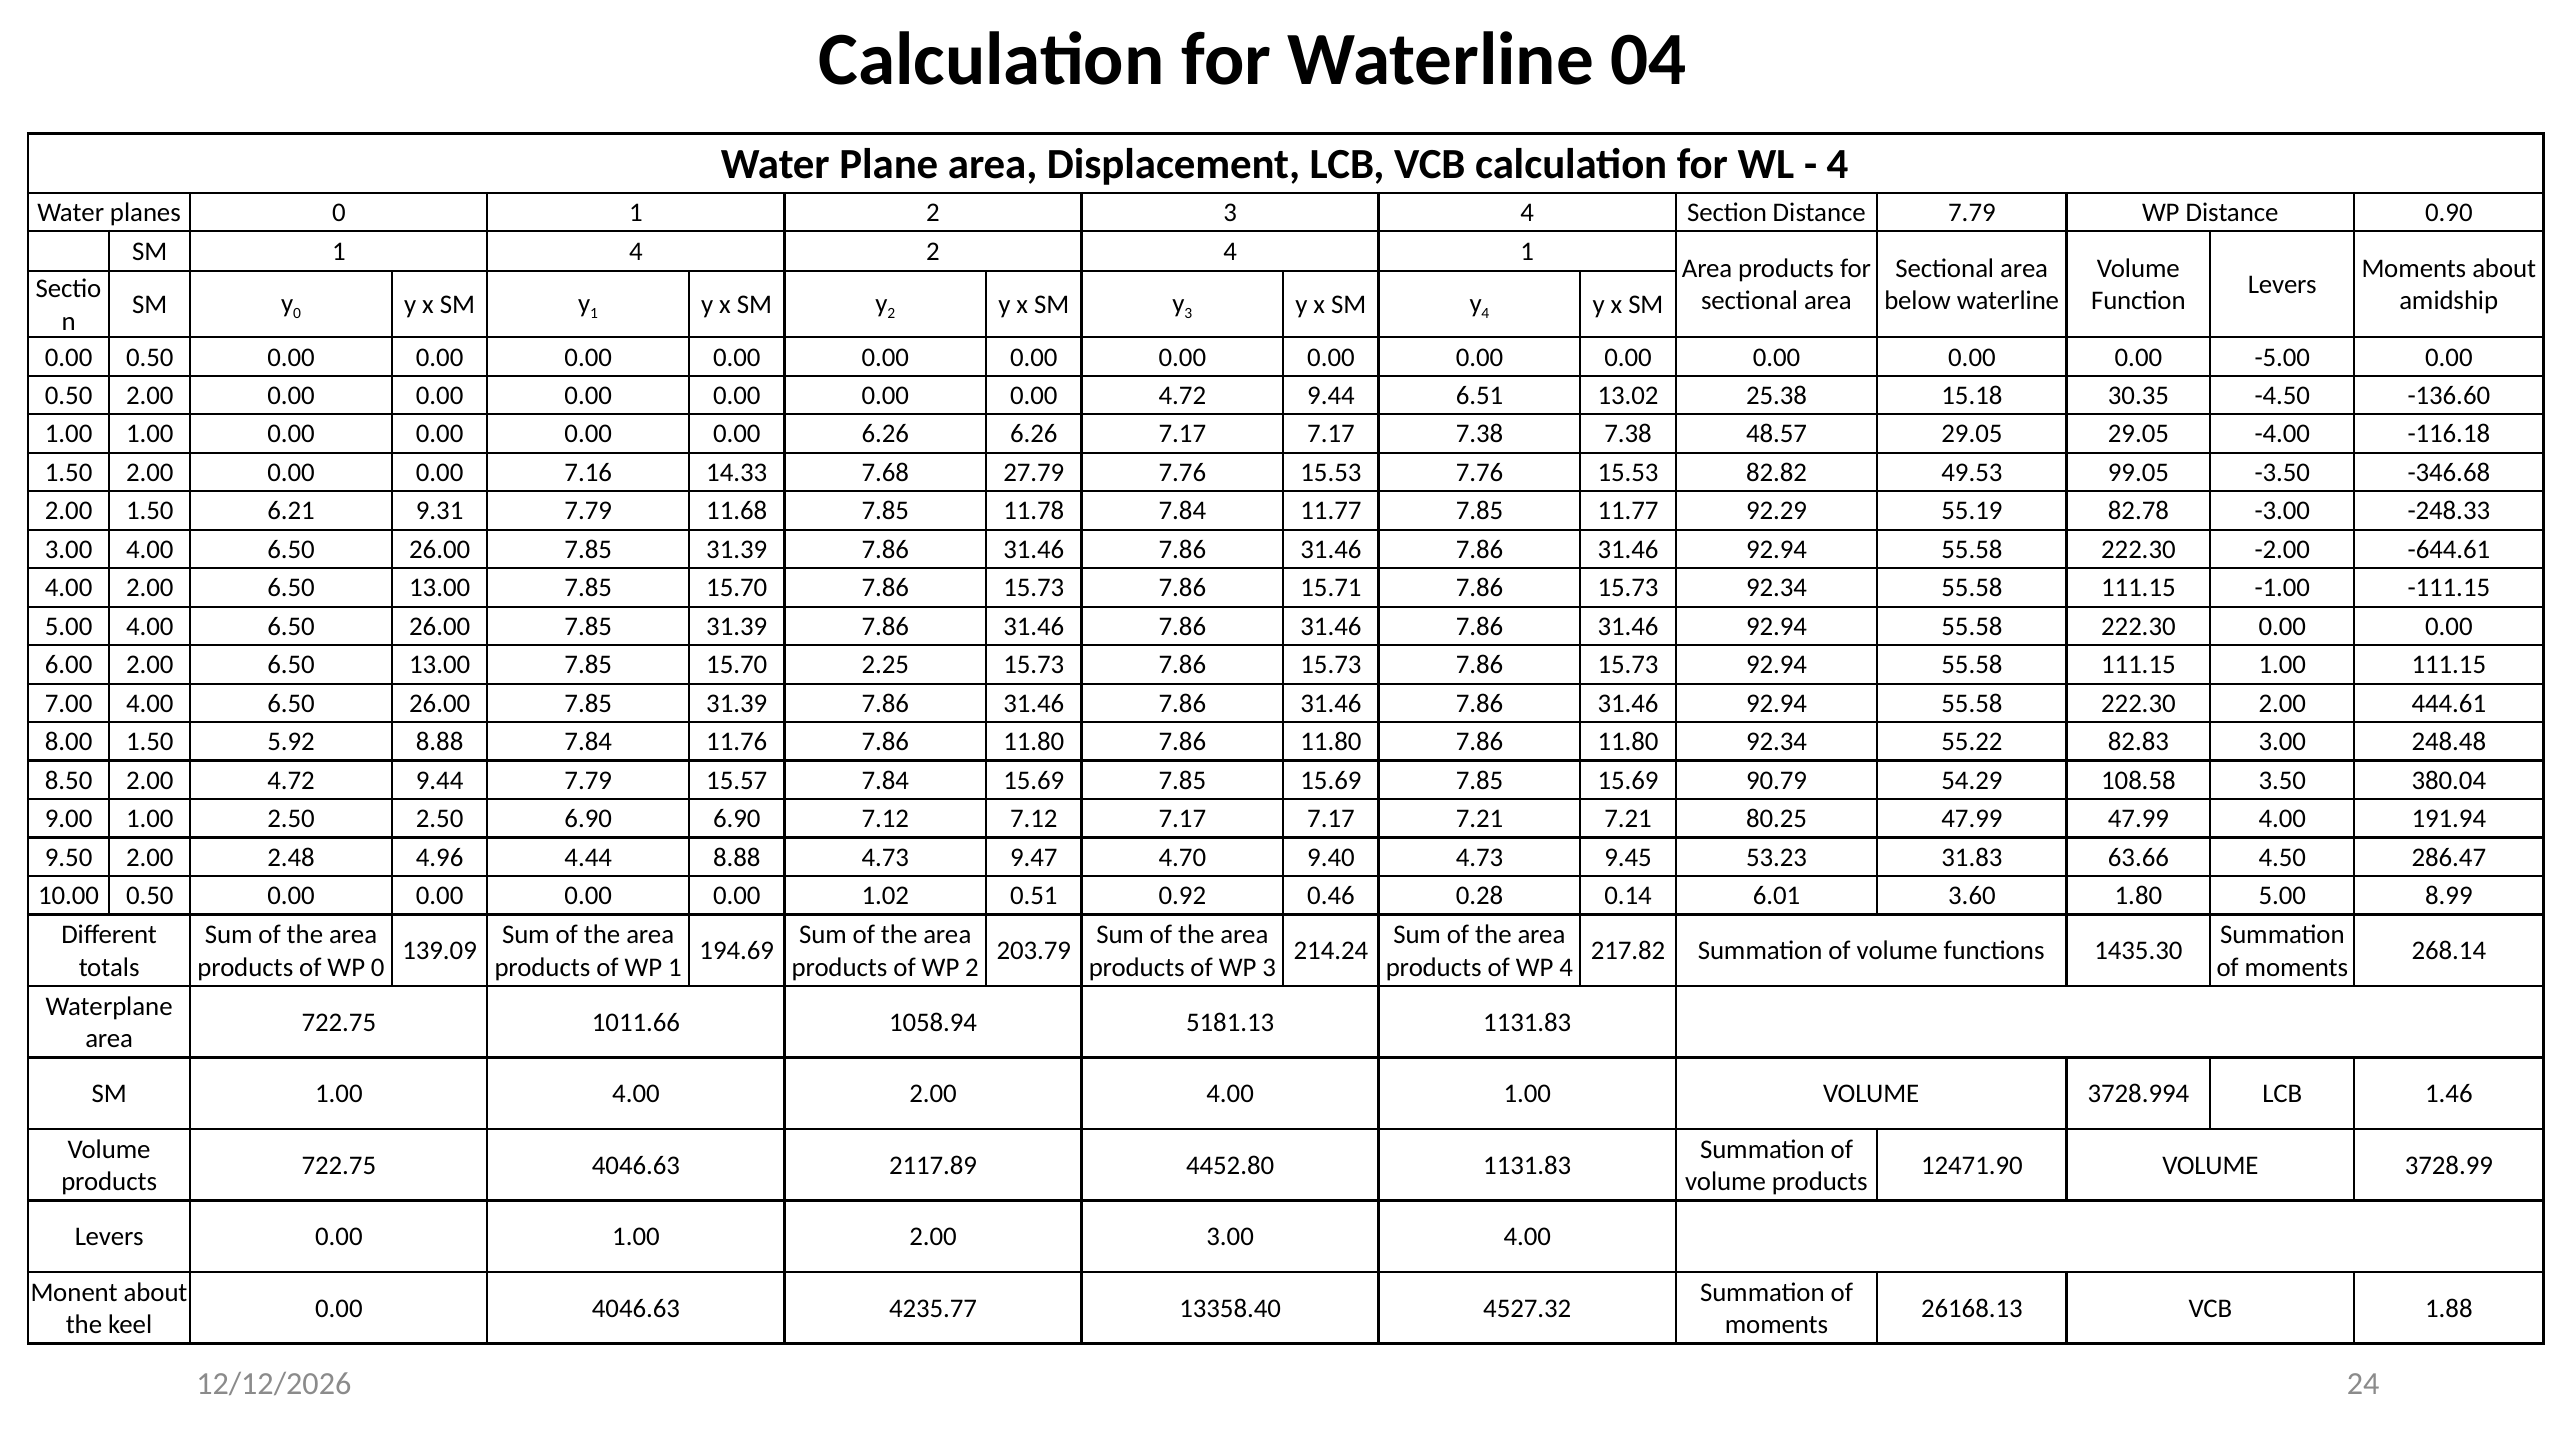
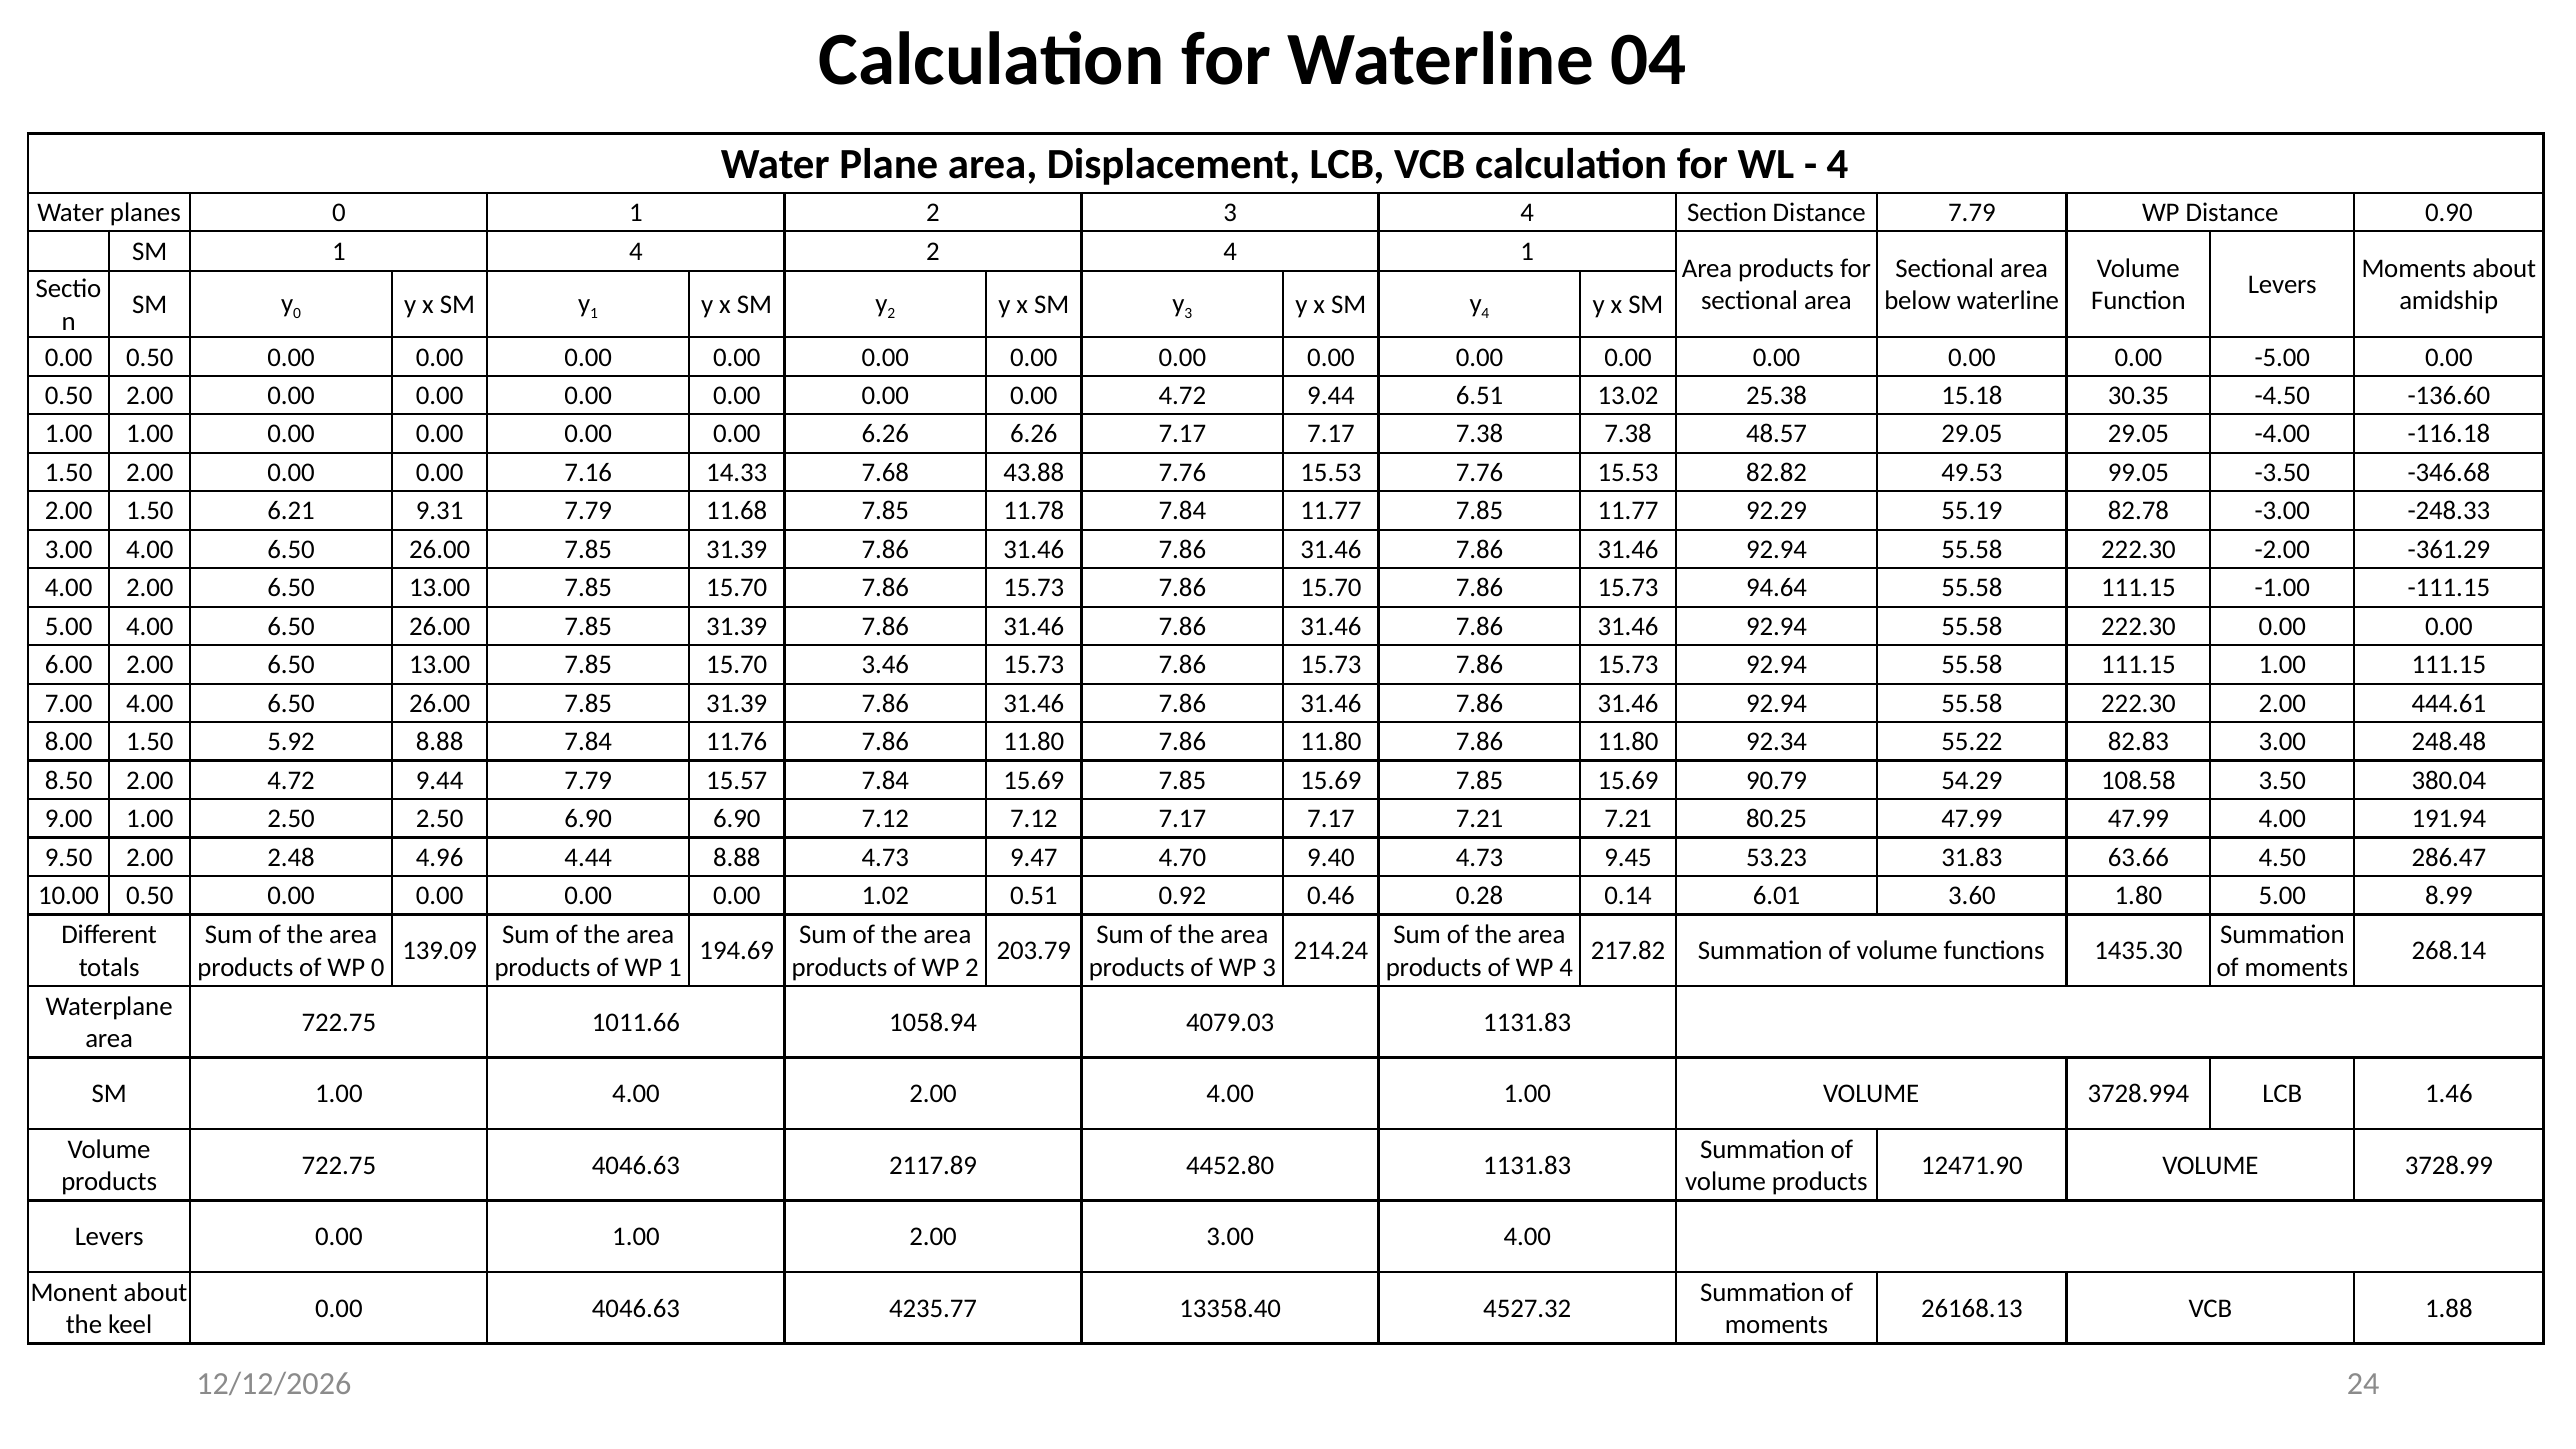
27.79: 27.79 -> 43.88
-644.61: -644.61 -> -361.29
7.86 15.71: 15.71 -> 15.70
15.73 92.34: 92.34 -> 94.64
2.25: 2.25 -> 3.46
5181.13: 5181.13 -> 4079.03
